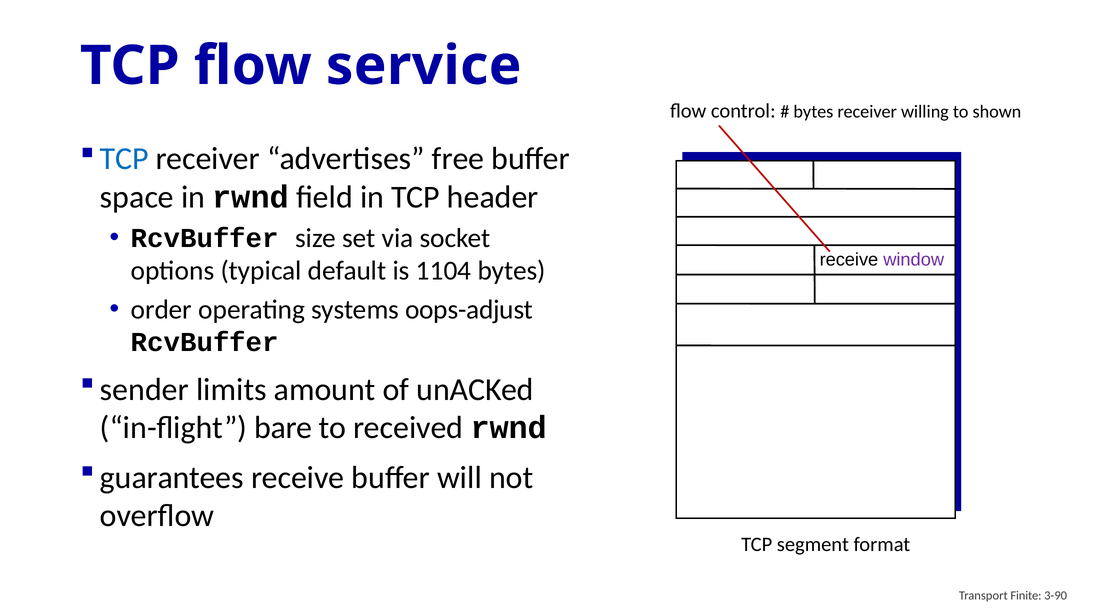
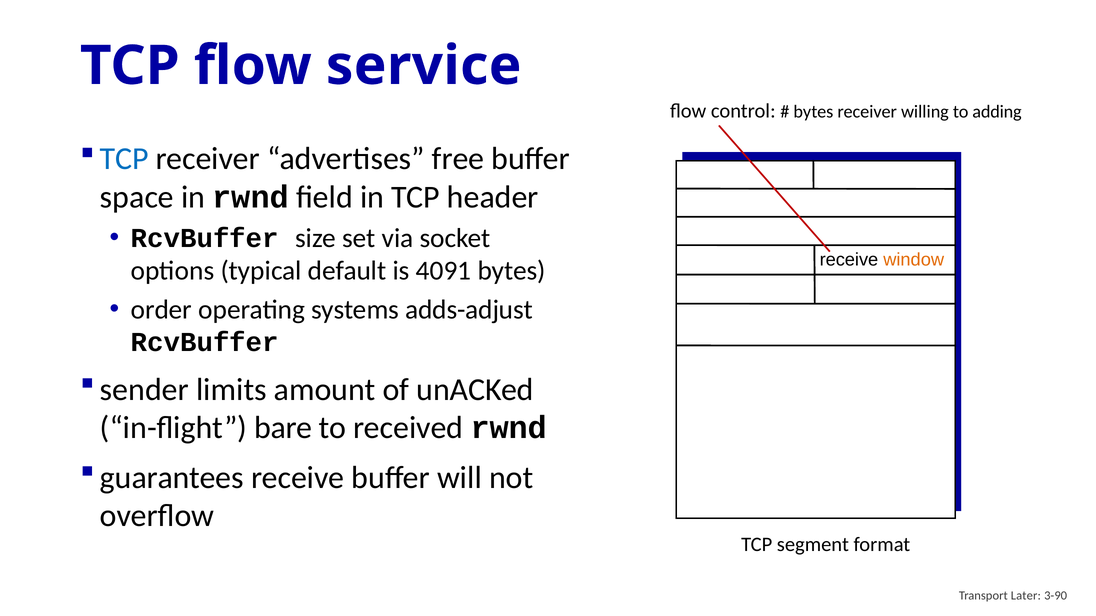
shown: shown -> adding
window colour: purple -> orange
1104: 1104 -> 4091
oops-adjust: oops-adjust -> adds-adjust
Finite: Finite -> Later
